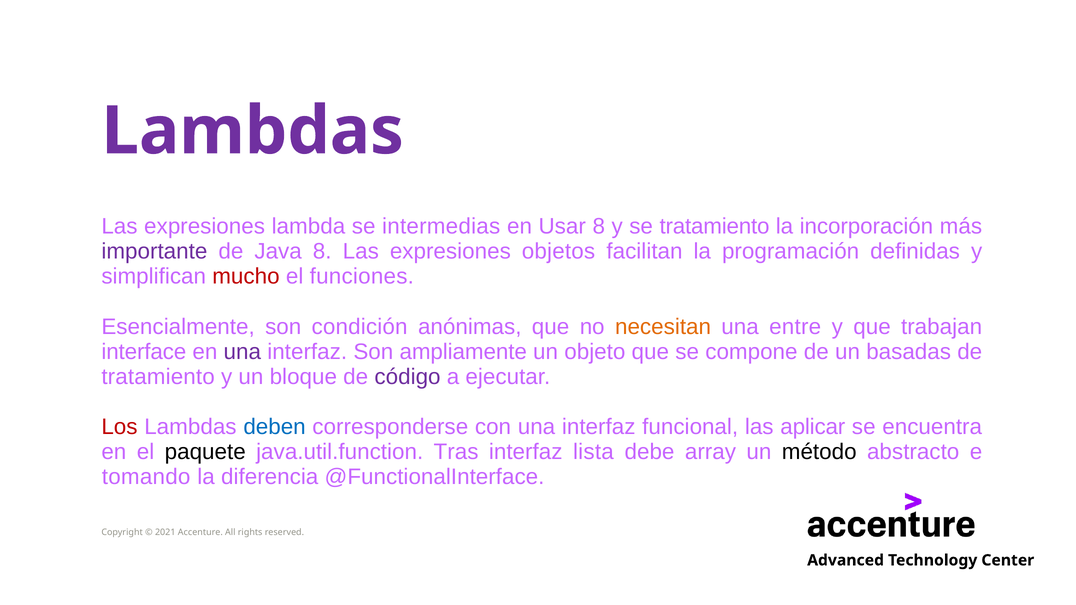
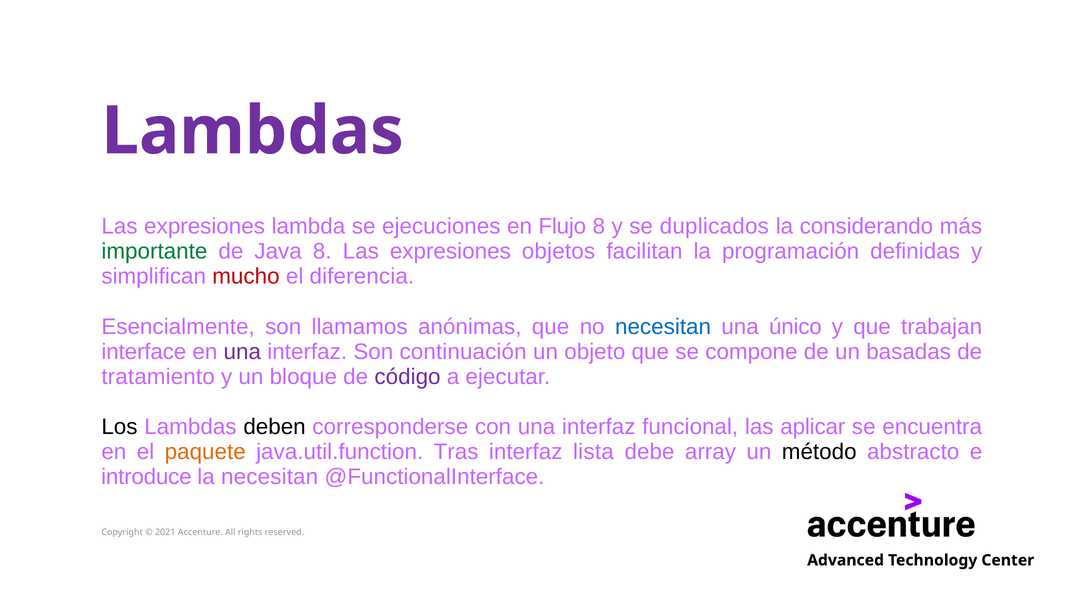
intermedias: intermedias -> ejecuciones
Usar: Usar -> Flujo
se tratamiento: tratamiento -> duplicados
incorporación: incorporación -> considerando
importante colour: purple -> green
funciones: funciones -> diferencia
condición: condición -> llamamos
necesitan at (663, 327) colour: orange -> blue
entre: entre -> único
ampliamente: ampliamente -> continuación
Los colour: red -> black
deben colour: blue -> black
paquete colour: black -> orange
tomando: tomando -> introduce
la diferencia: diferencia -> necesitan
